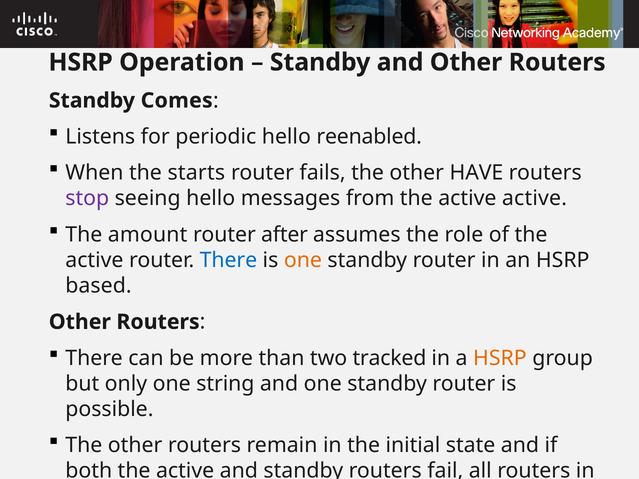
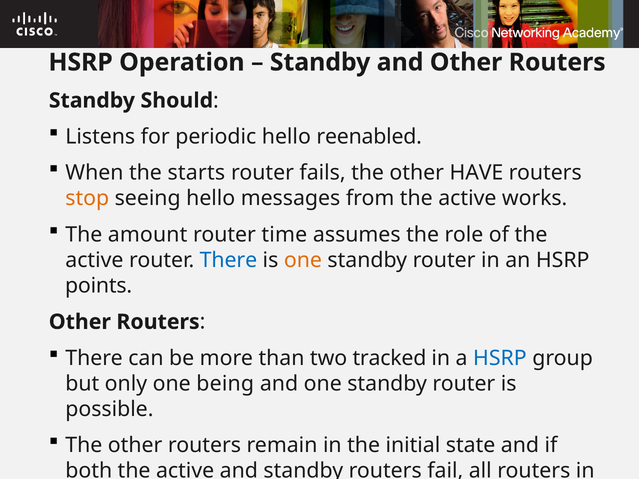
Comes: Comes -> Should
stop colour: purple -> orange
active active: active -> works
after: after -> time
based: based -> points
HSRP at (500, 358) colour: orange -> blue
string: string -> being
